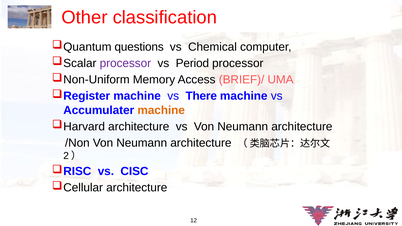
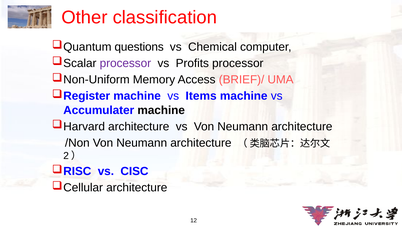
Period: Period -> Profits
There: There -> Items
machine at (161, 110) colour: orange -> black
